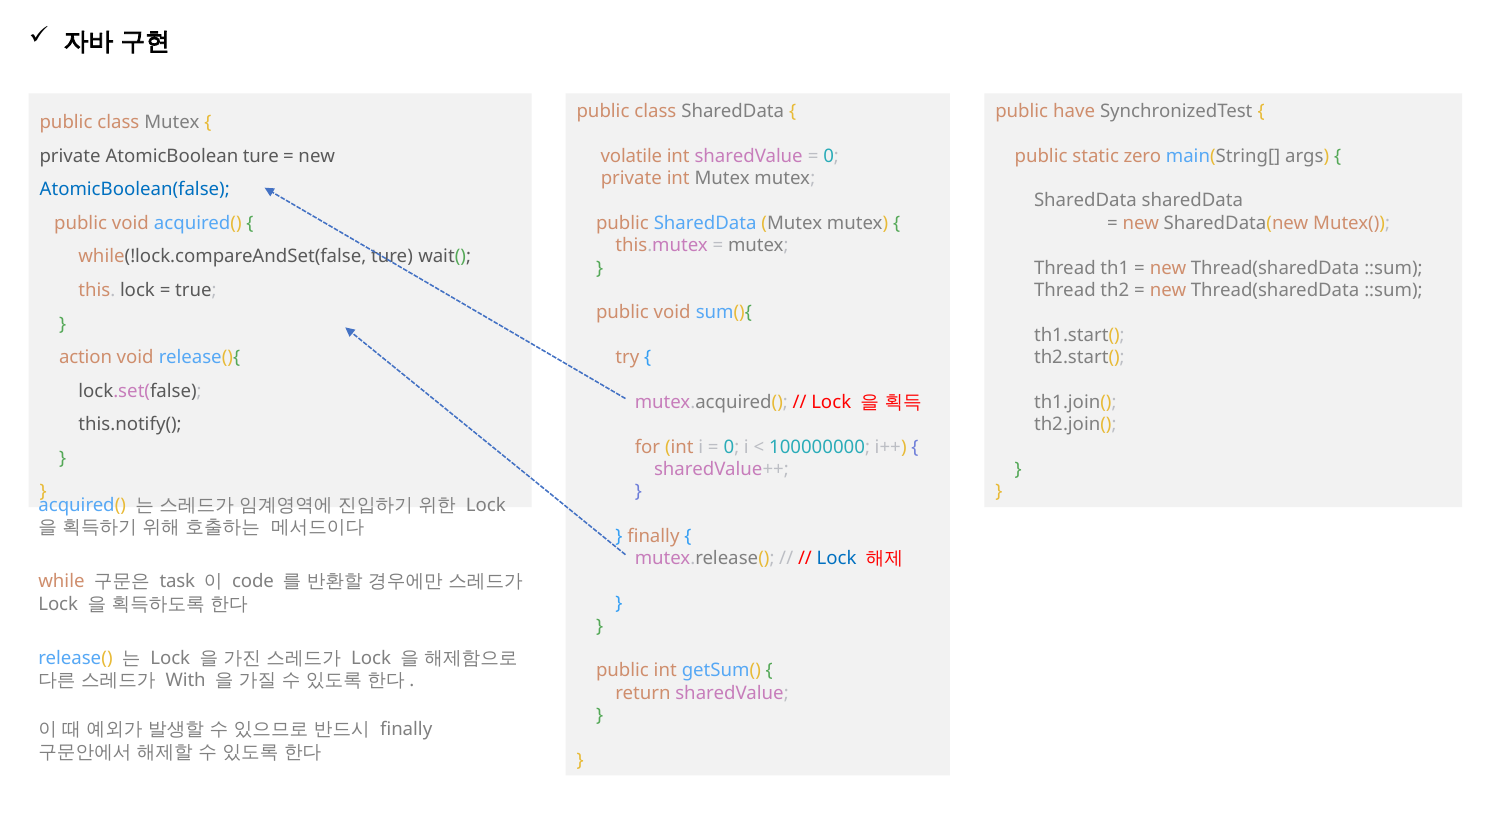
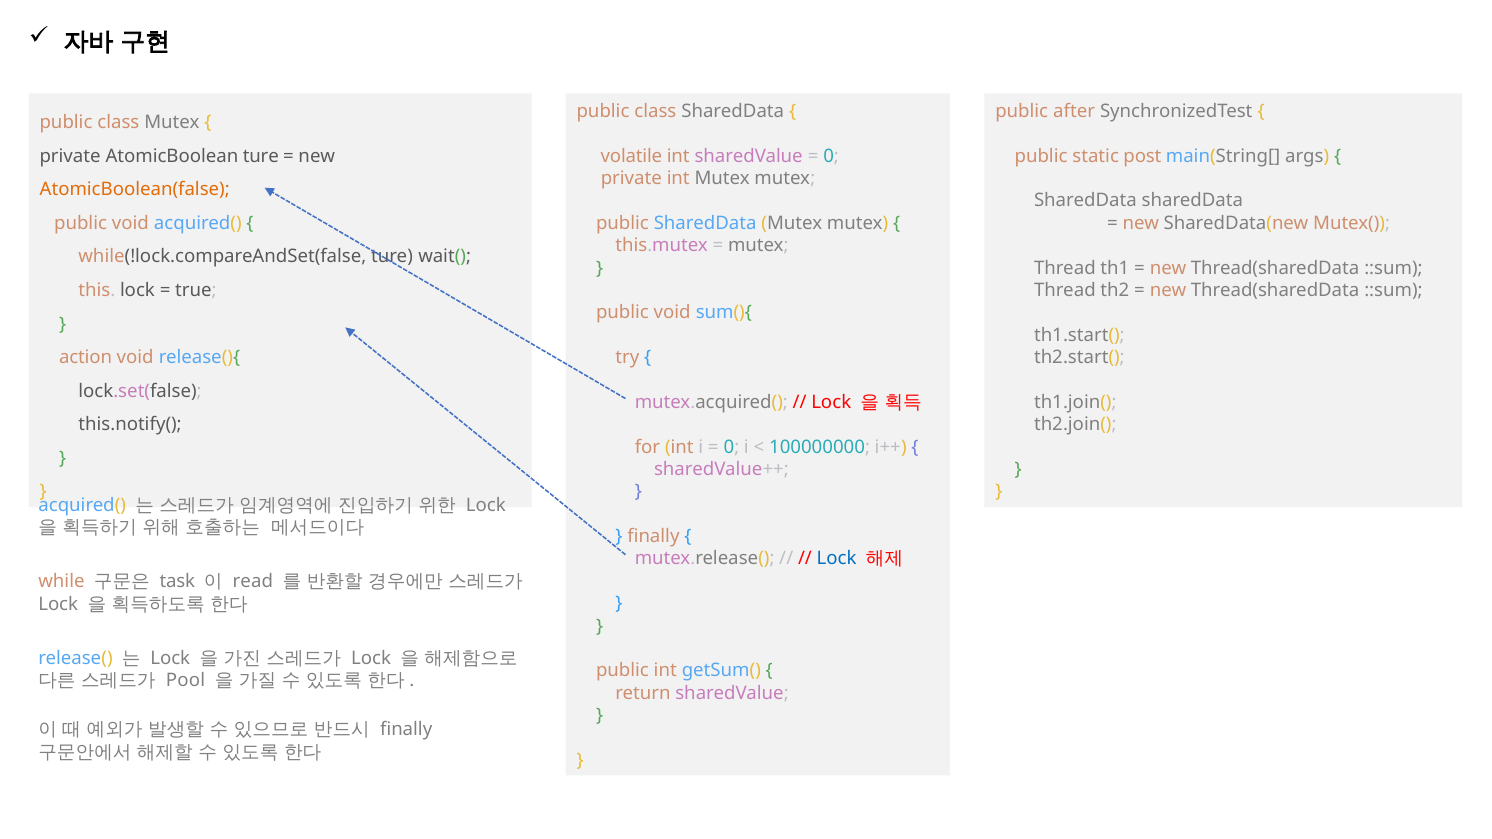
have: have -> after
zero: zero -> post
AtomicBoolean(false colour: blue -> orange
code: code -> read
With: With -> Pool
